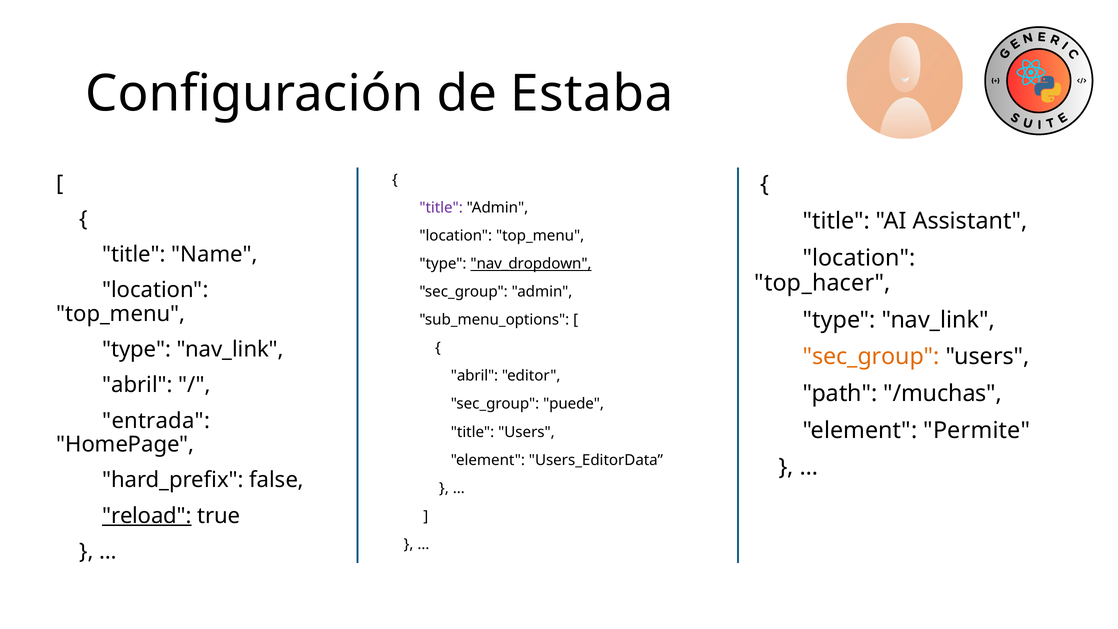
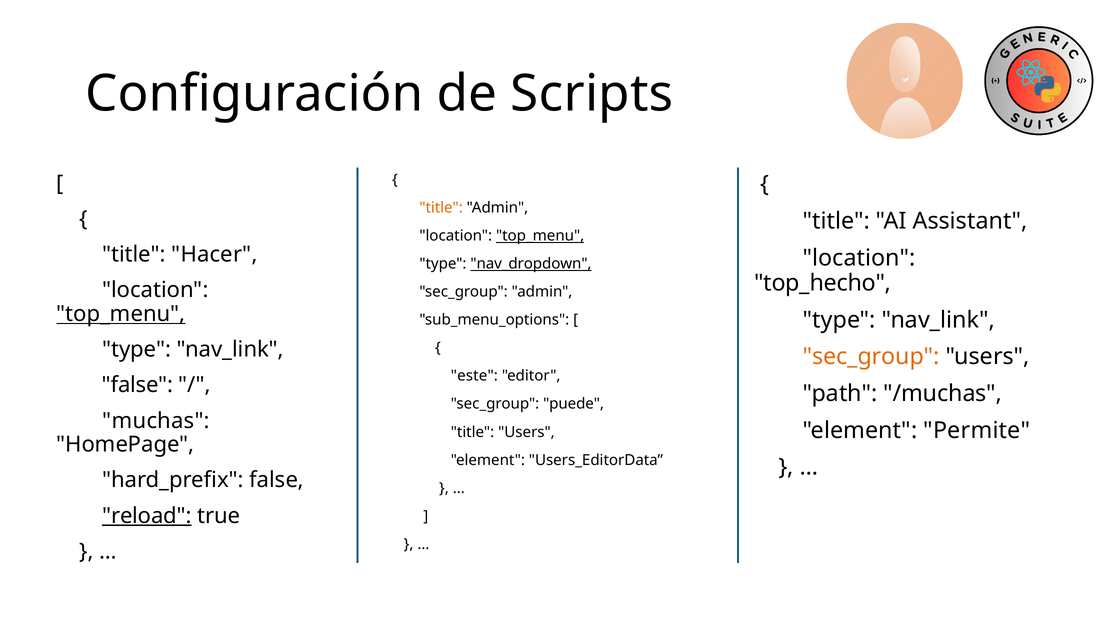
Estaba: Estaba -> Scripts
title at (441, 208) colour: purple -> orange
top_menu at (540, 236) underline: none -> present
Name: Name -> Hacer
top_hacer: top_hacer -> top_hecho
top_menu at (121, 314) underline: none -> present
abril at (474, 376): abril -> este
abril at (137, 385): abril -> false
entrada: entrada -> muchas
